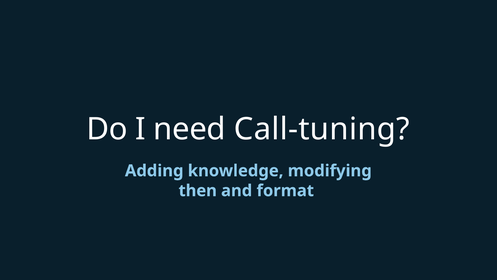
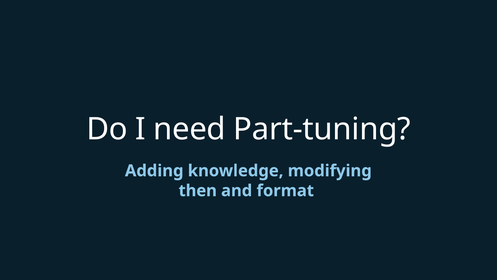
Call-tuning: Call-tuning -> Part-tuning
